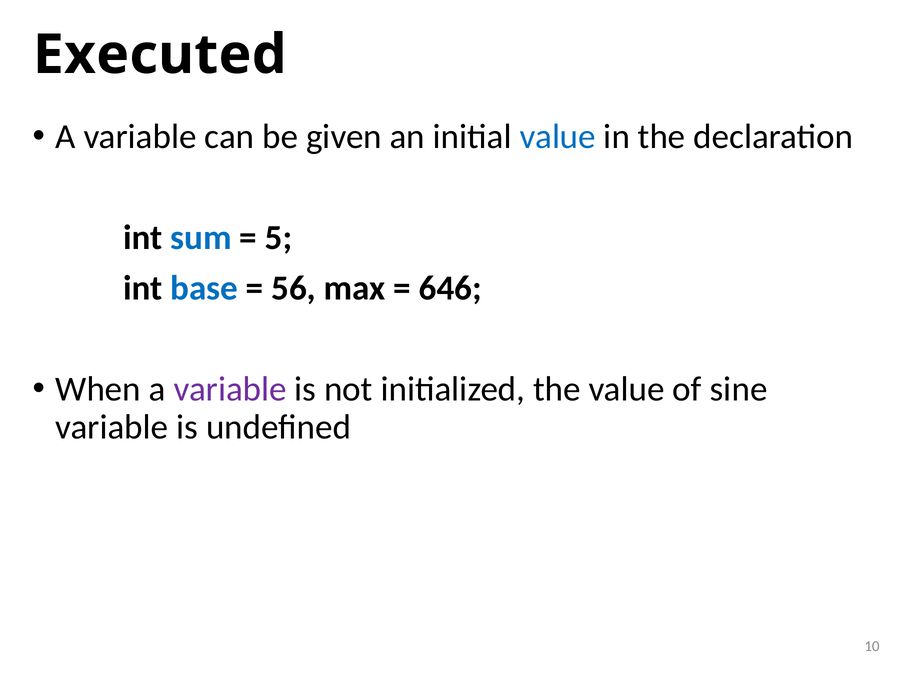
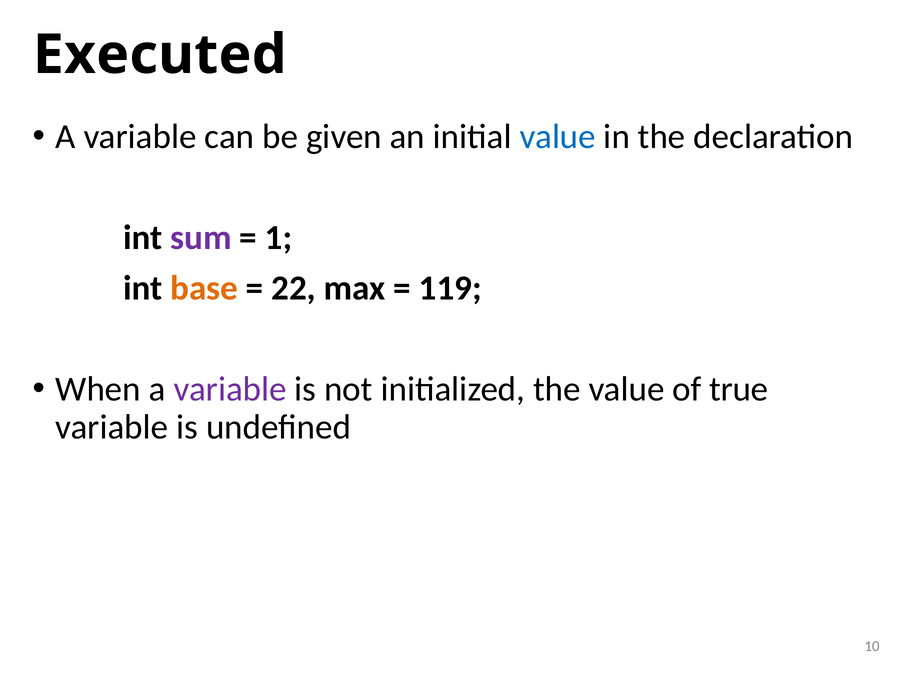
sum colour: blue -> purple
5: 5 -> 1
base colour: blue -> orange
56: 56 -> 22
646: 646 -> 119
sine: sine -> true
